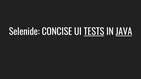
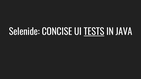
JAVA underline: present -> none
